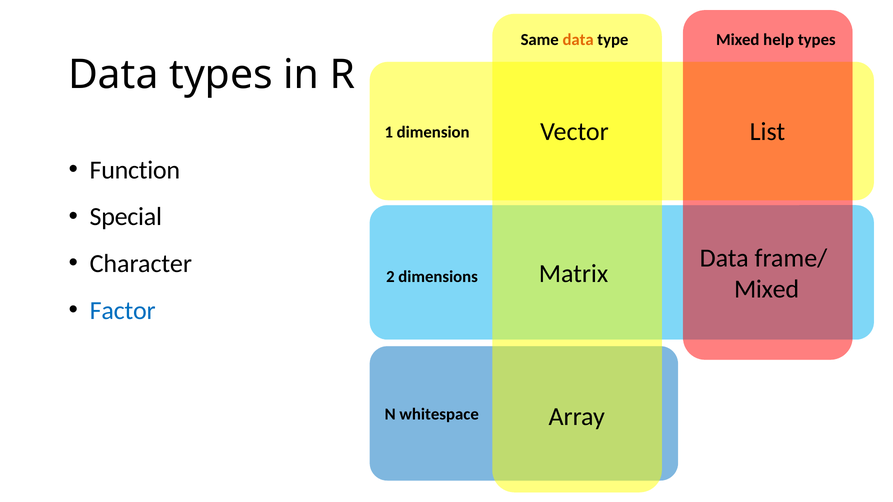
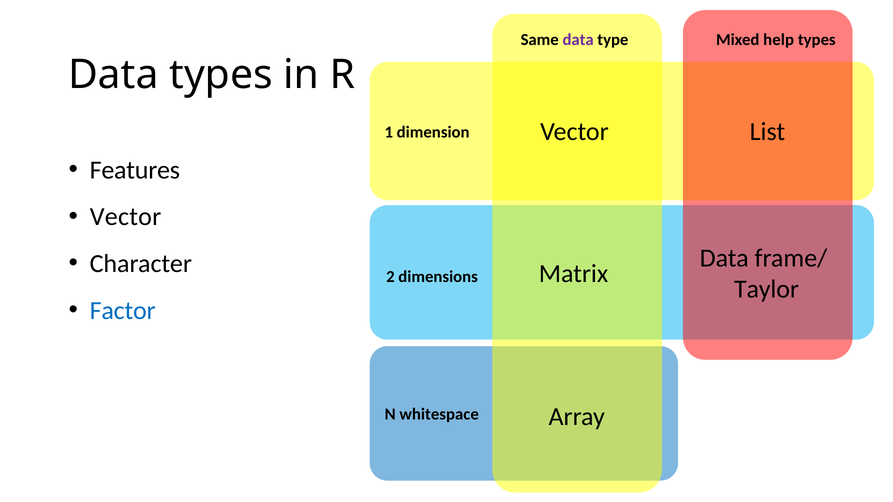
data at (578, 40) colour: orange -> purple
Function: Function -> Features
Special at (126, 217): Special -> Vector
Mixed at (767, 289): Mixed -> Taylor
